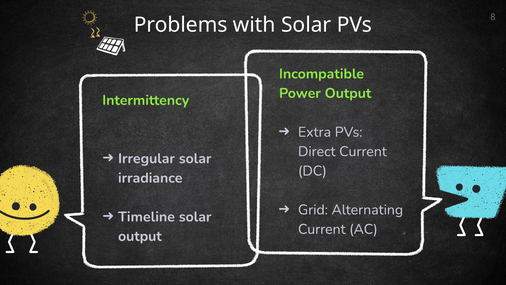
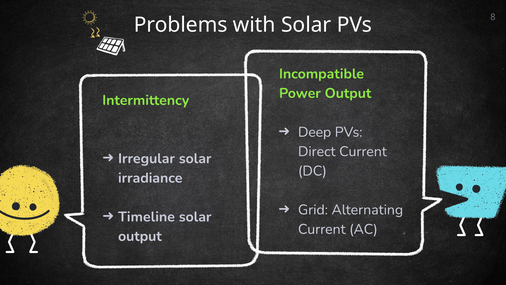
Extra: Extra -> Deep
